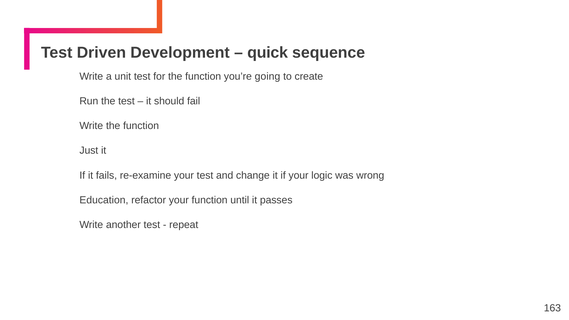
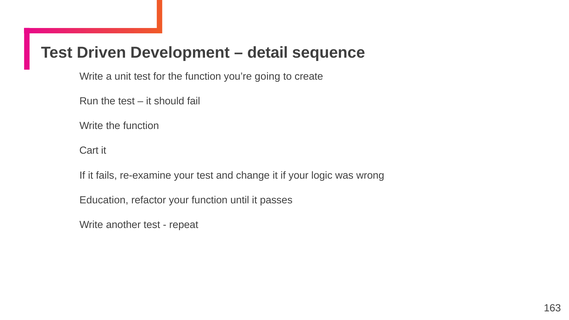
quick: quick -> detail
Just: Just -> Cart
